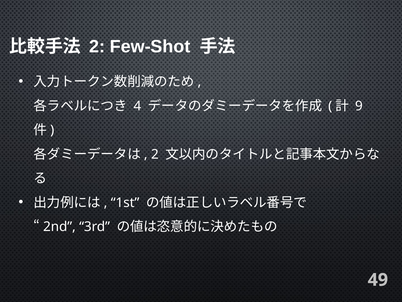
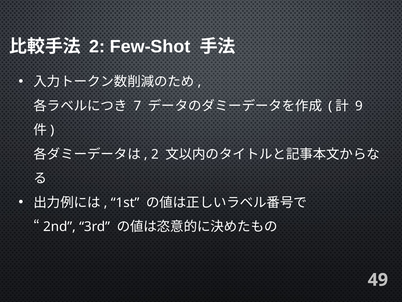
4: 4 -> 7
